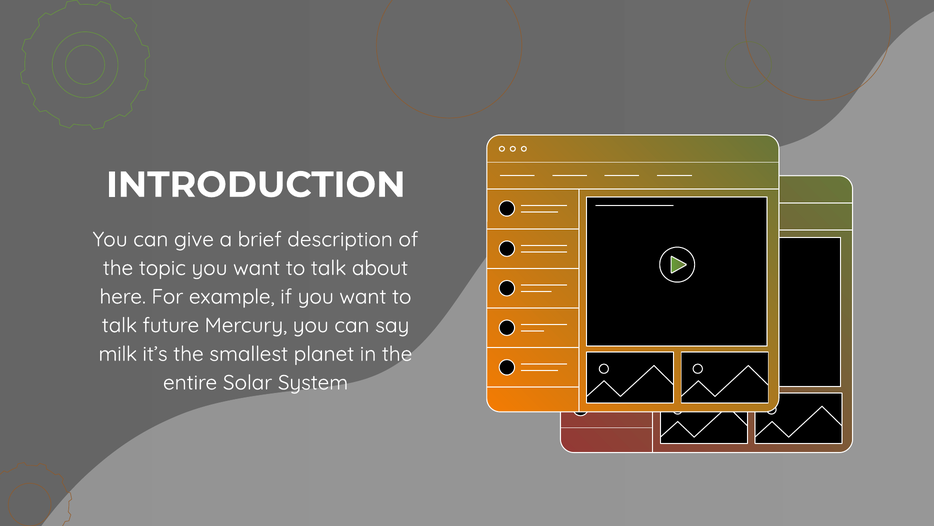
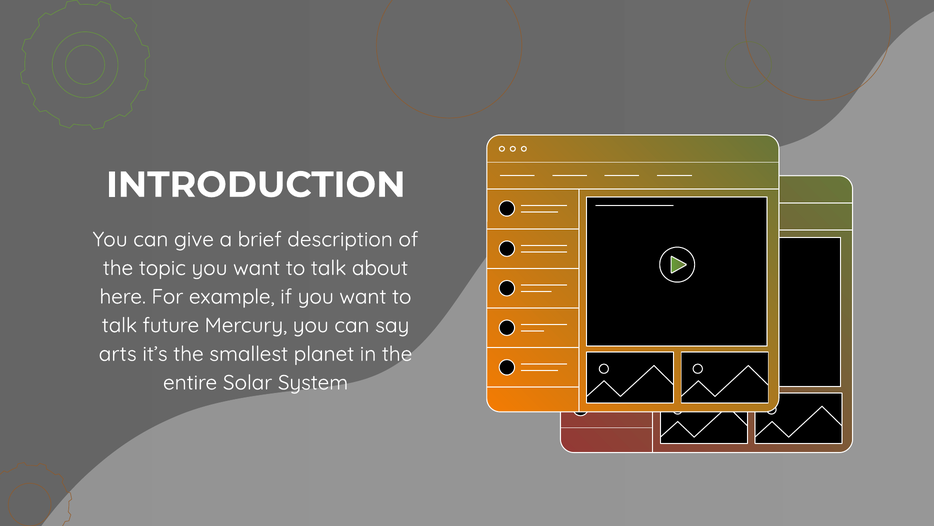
milk: milk -> arts
